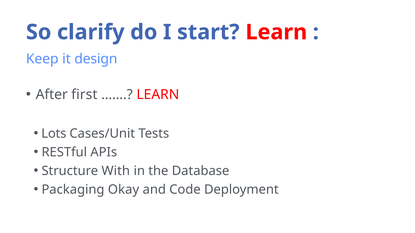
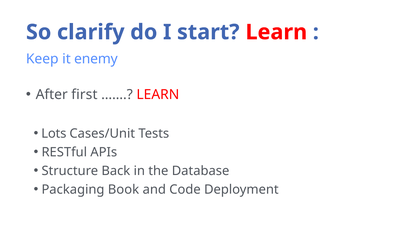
design: design -> enemy
With: With -> Back
Okay: Okay -> Book
